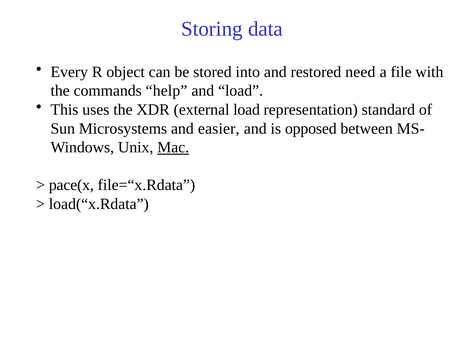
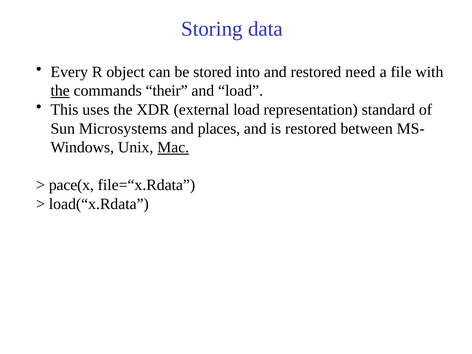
the at (60, 91) underline: none -> present
help: help -> their
easier: easier -> places
is opposed: opposed -> restored
